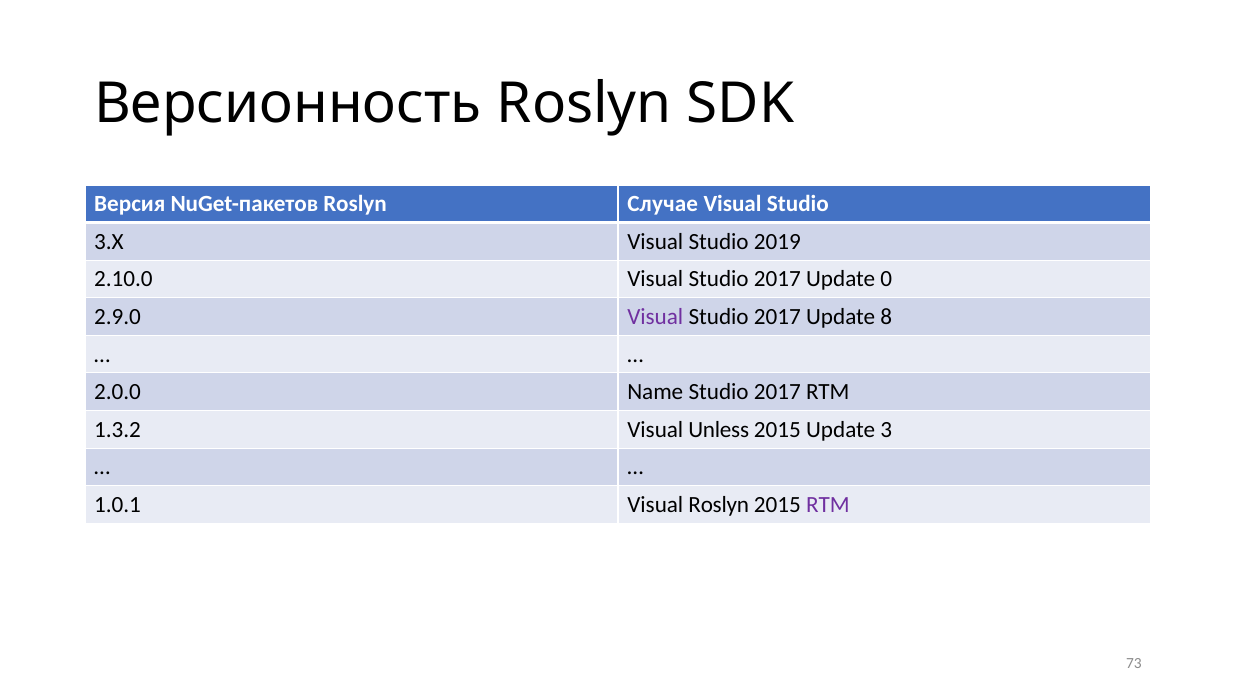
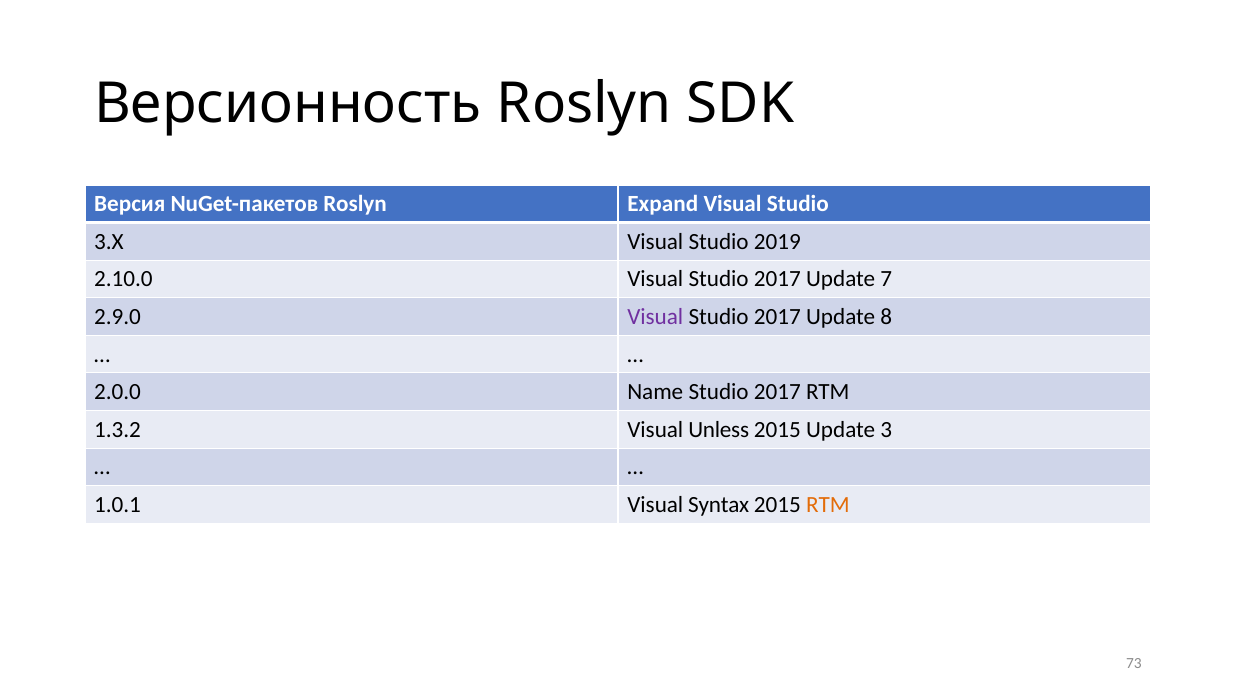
Случае: Случае -> Expand
0: 0 -> 7
Visual Roslyn: Roslyn -> Syntax
RTM at (828, 505) colour: purple -> orange
